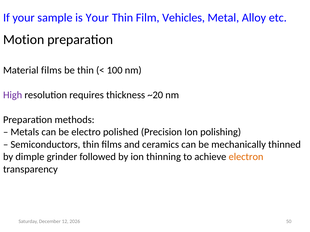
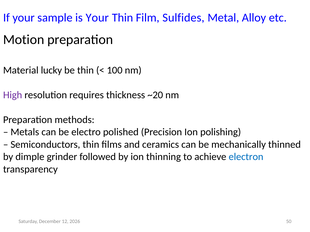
Vehicles: Vehicles -> Sulfides
Material films: films -> lucky
electron colour: orange -> blue
